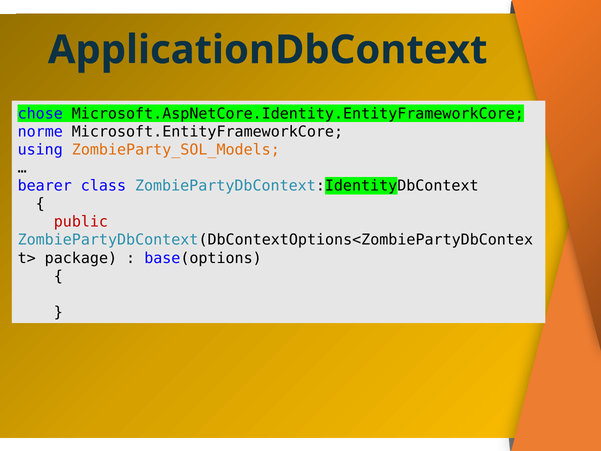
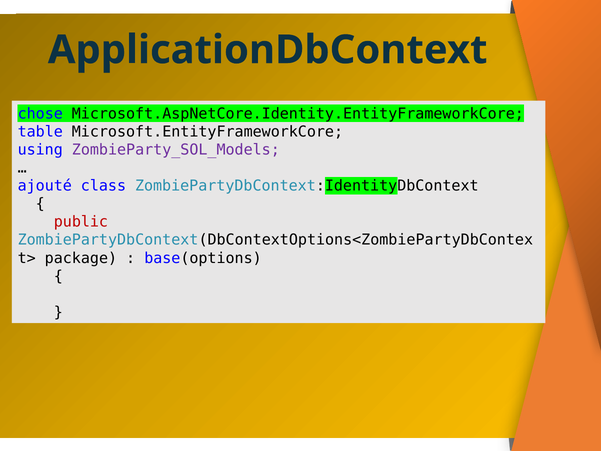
norme: norme -> table
ZombieParty_SOL_Models colour: orange -> purple
bearer: bearer -> ajouté
